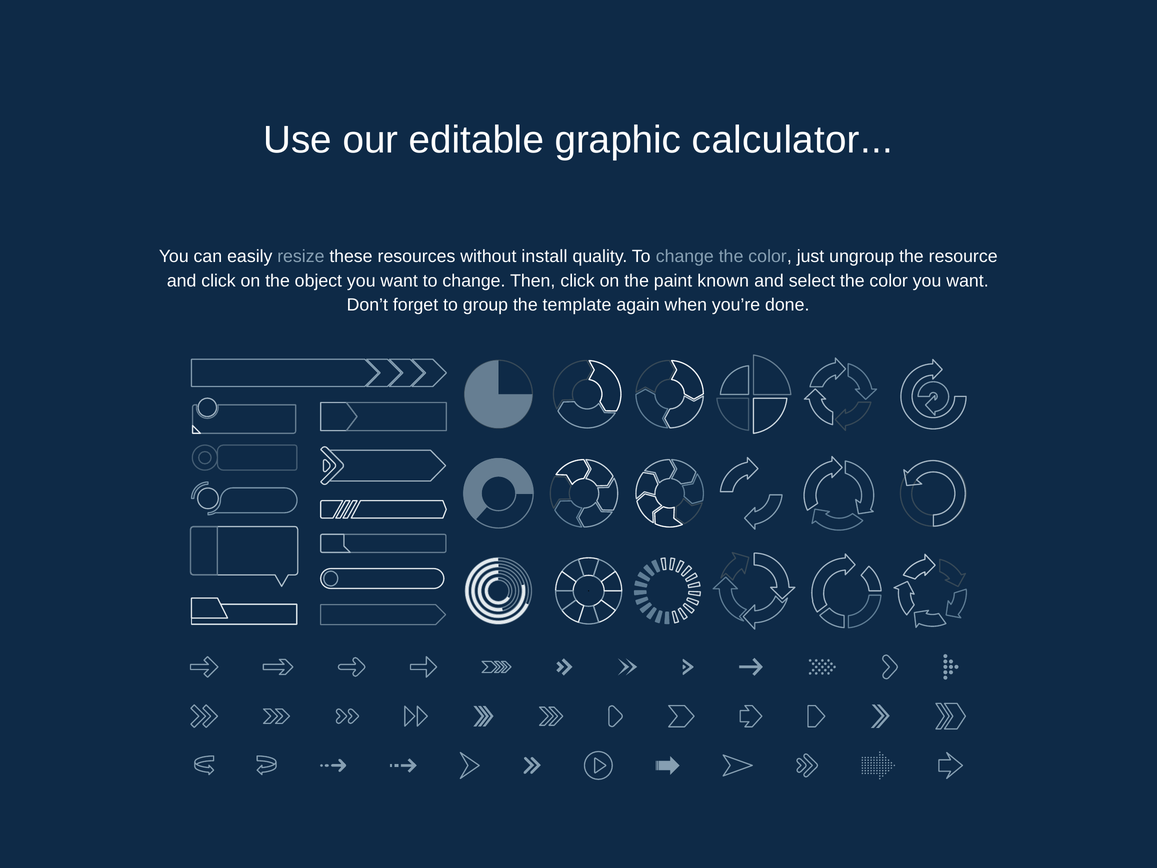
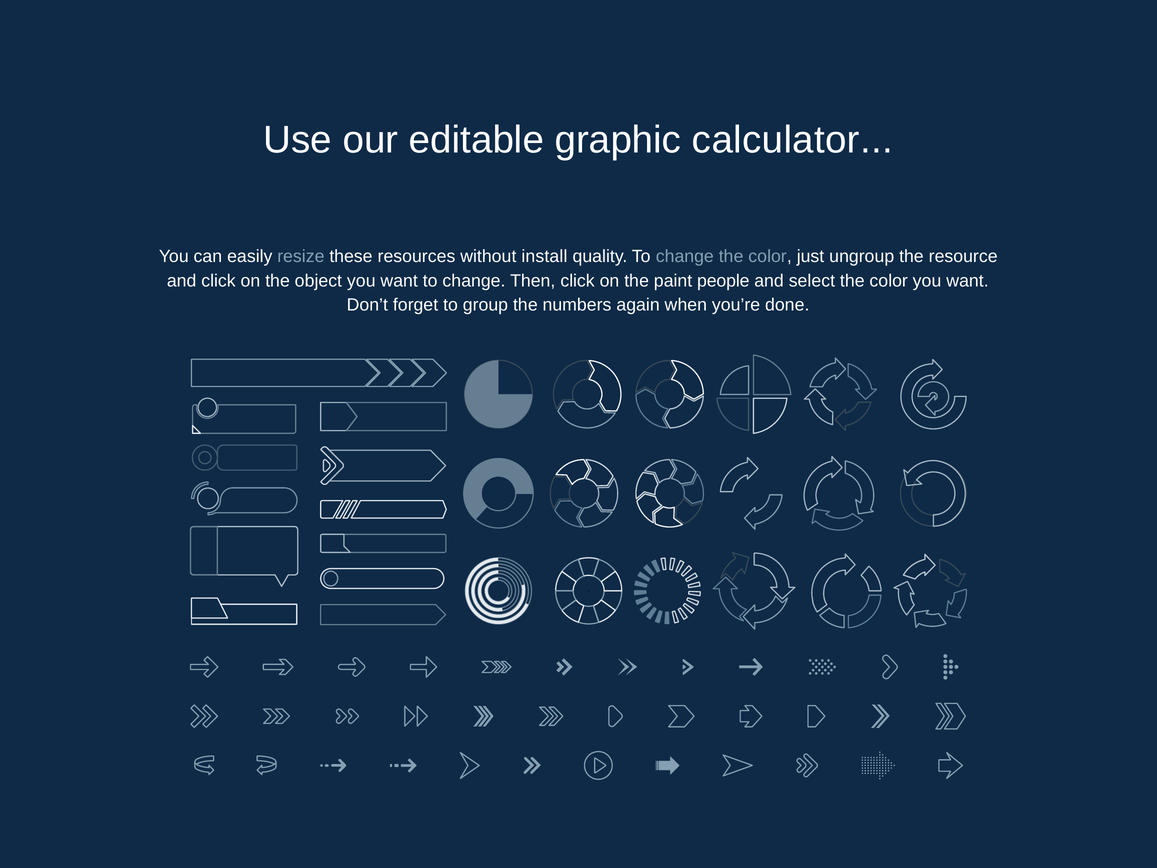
known: known -> people
template: template -> numbers
